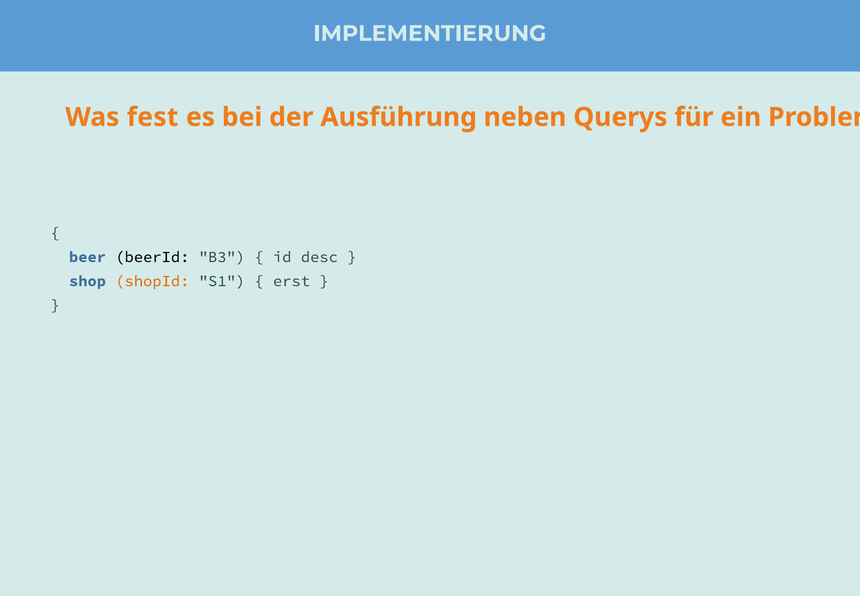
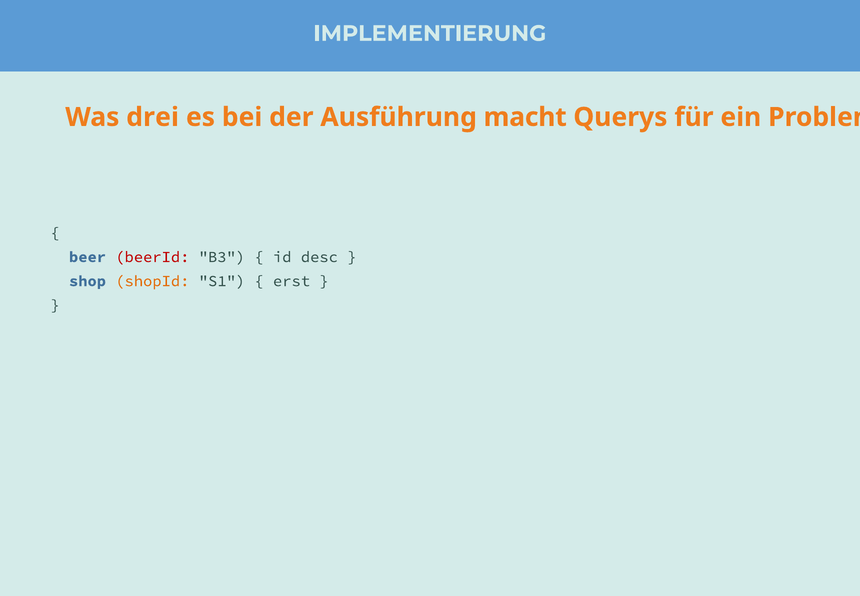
fest: fest -> drei
neben: neben -> macht
beerId colour: black -> red
